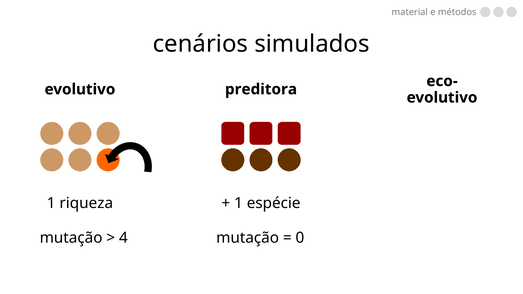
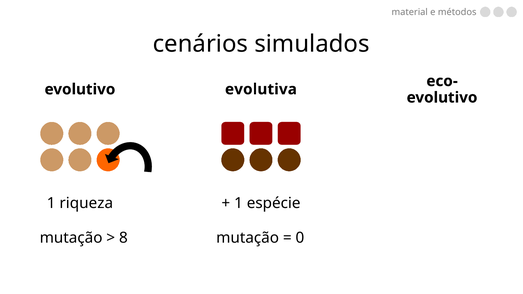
preditora: preditora -> evolutiva
4: 4 -> 8
